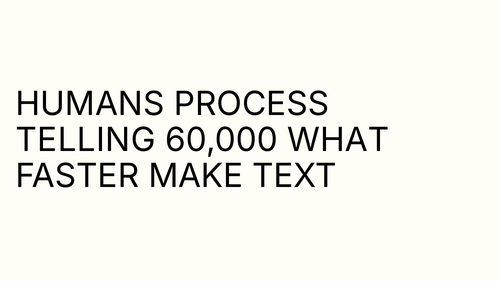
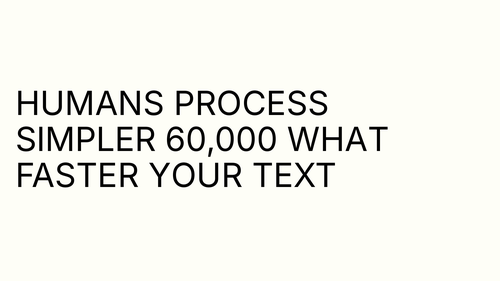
TELLING: TELLING -> SIMPLER
MAKE: MAKE -> YOUR
